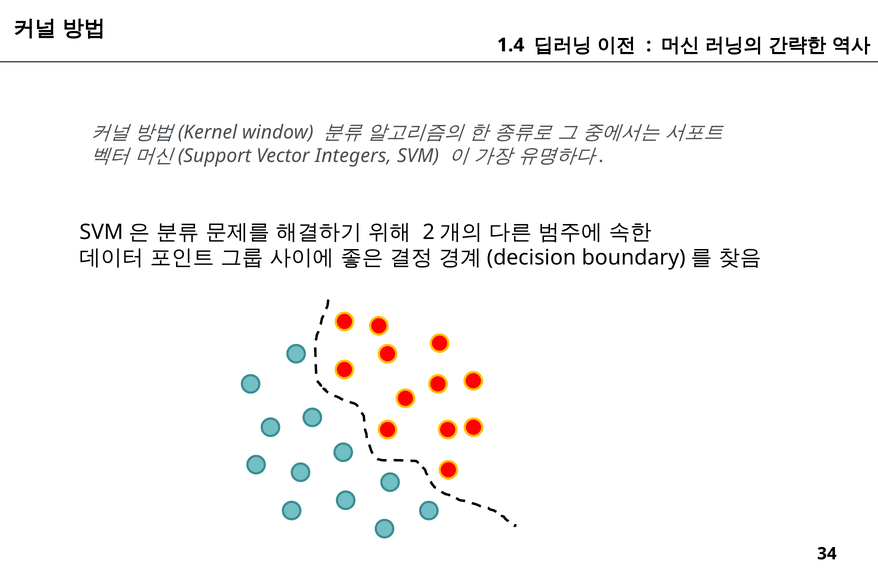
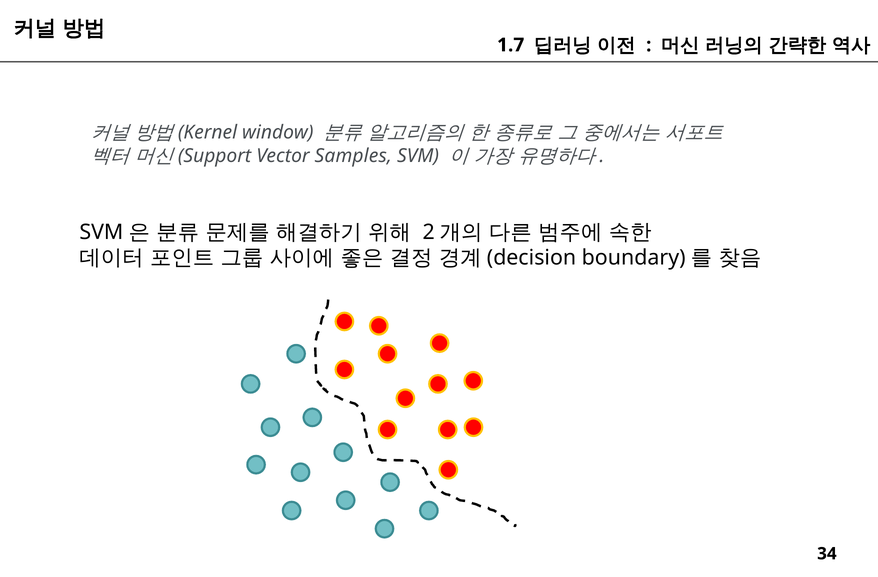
1.4: 1.4 -> 1.7
Integers: Integers -> Samples
